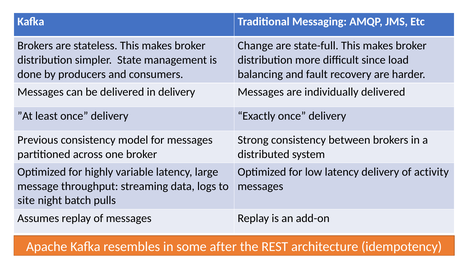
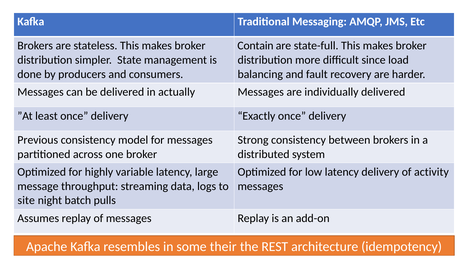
Change: Change -> Contain
in delivery: delivery -> actually
after: after -> their
